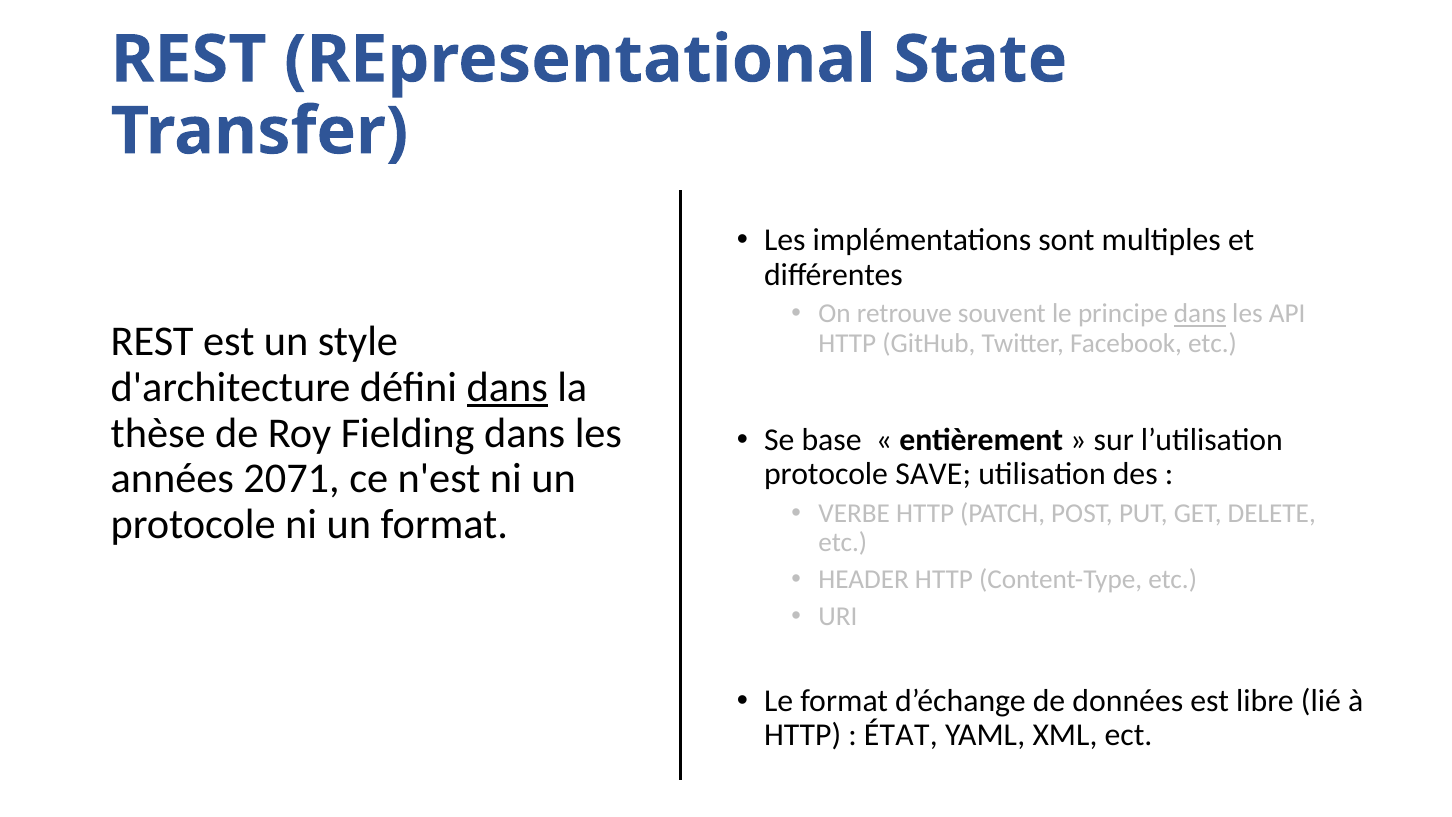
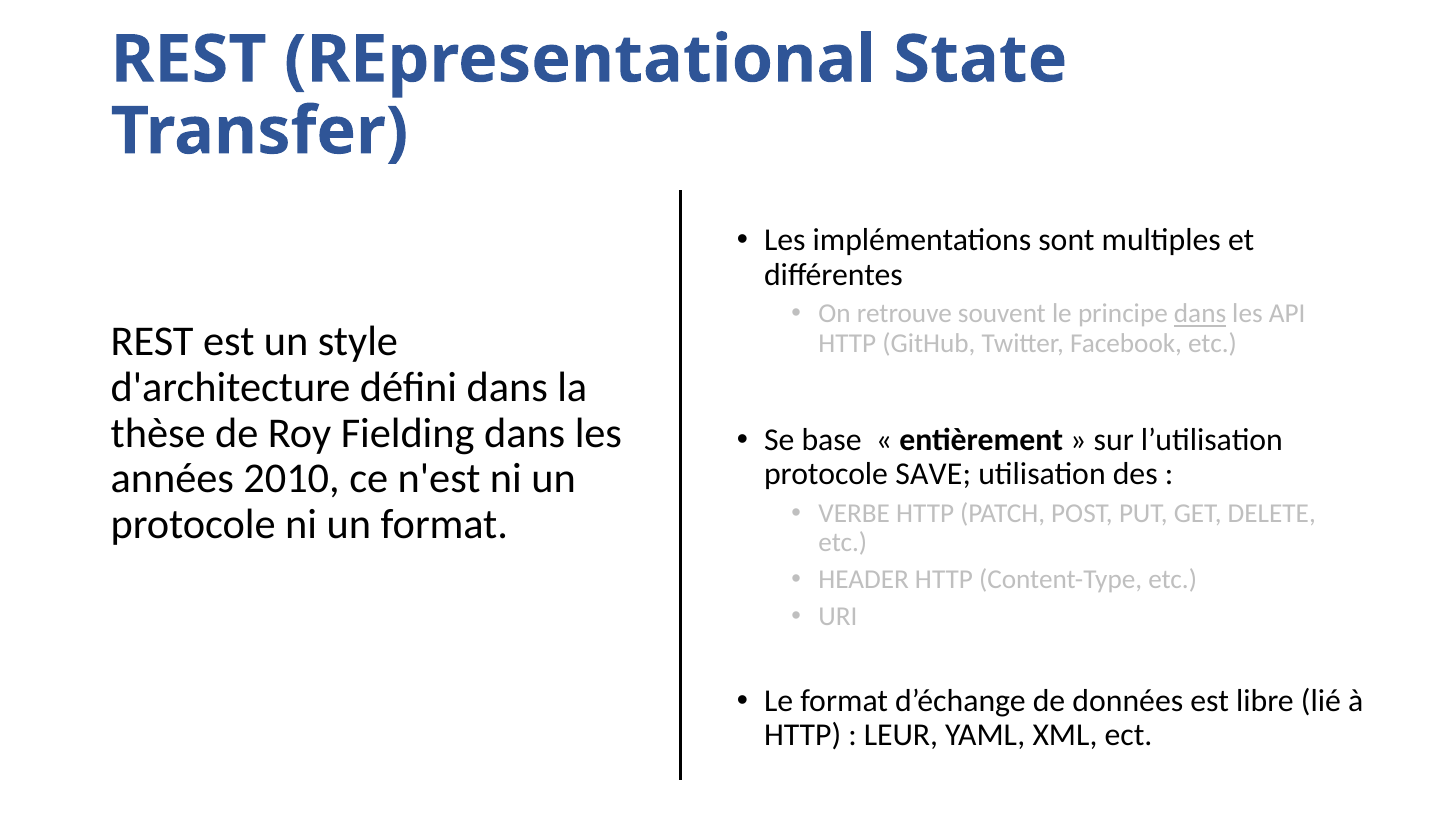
dans at (507, 387) underline: present -> none
2071: 2071 -> 2010
ÉTAT: ÉTAT -> LEUR
